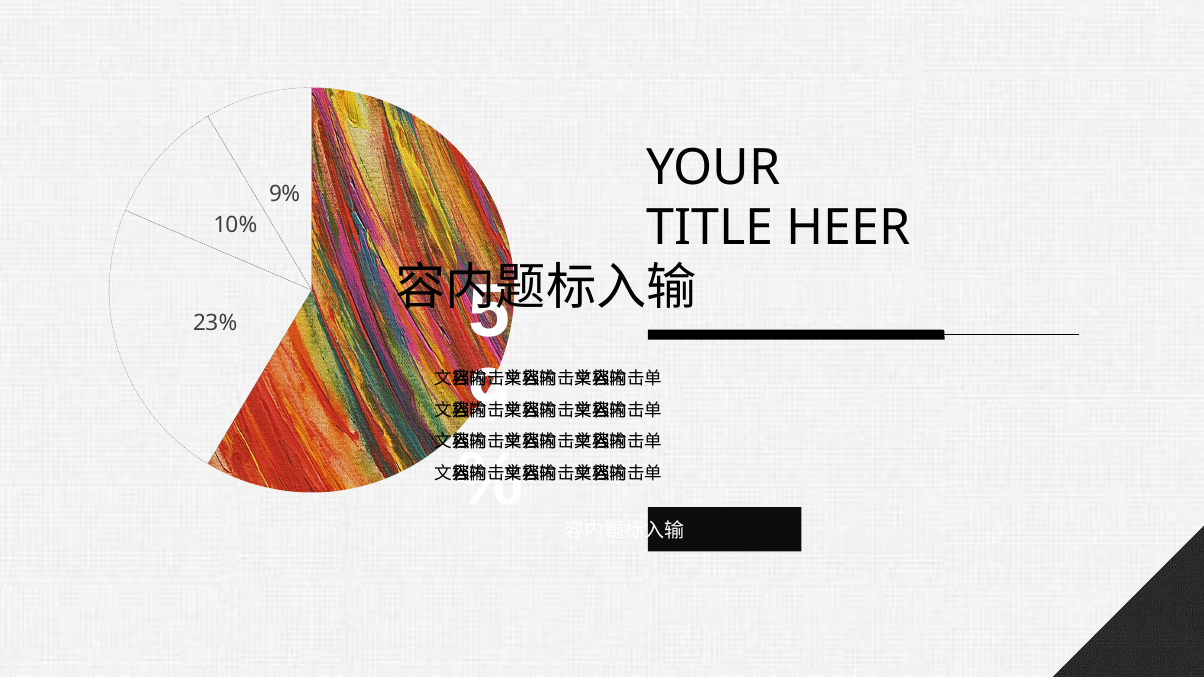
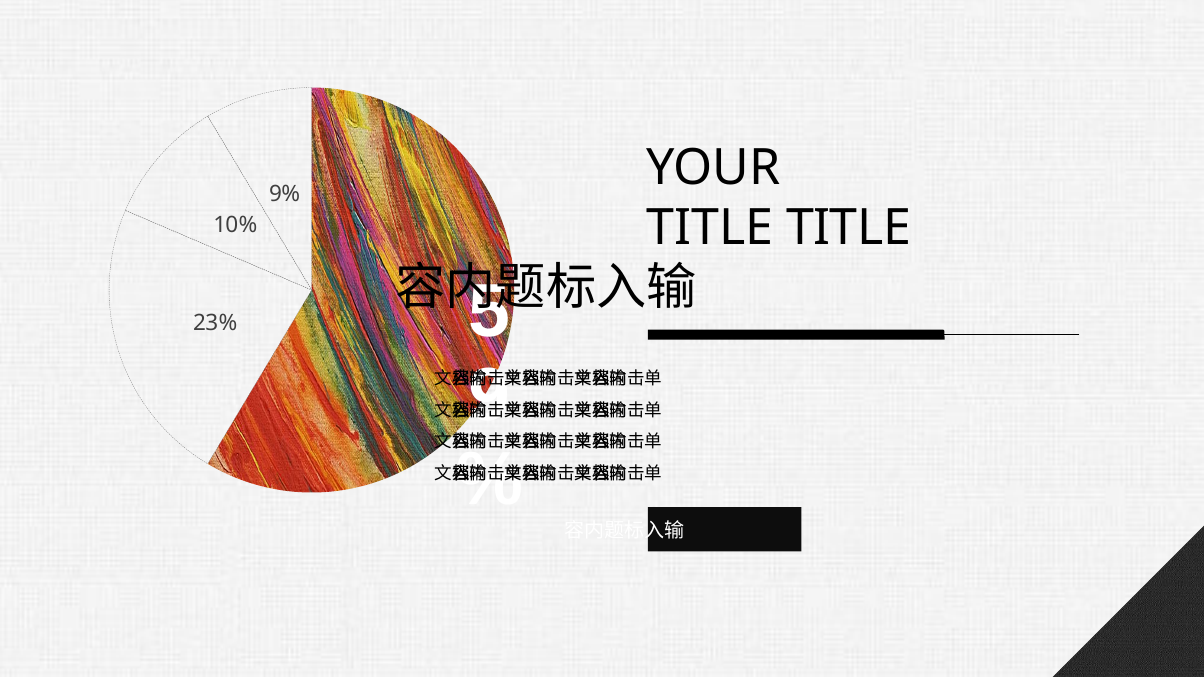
TITLE HEER: HEER -> TITLE
